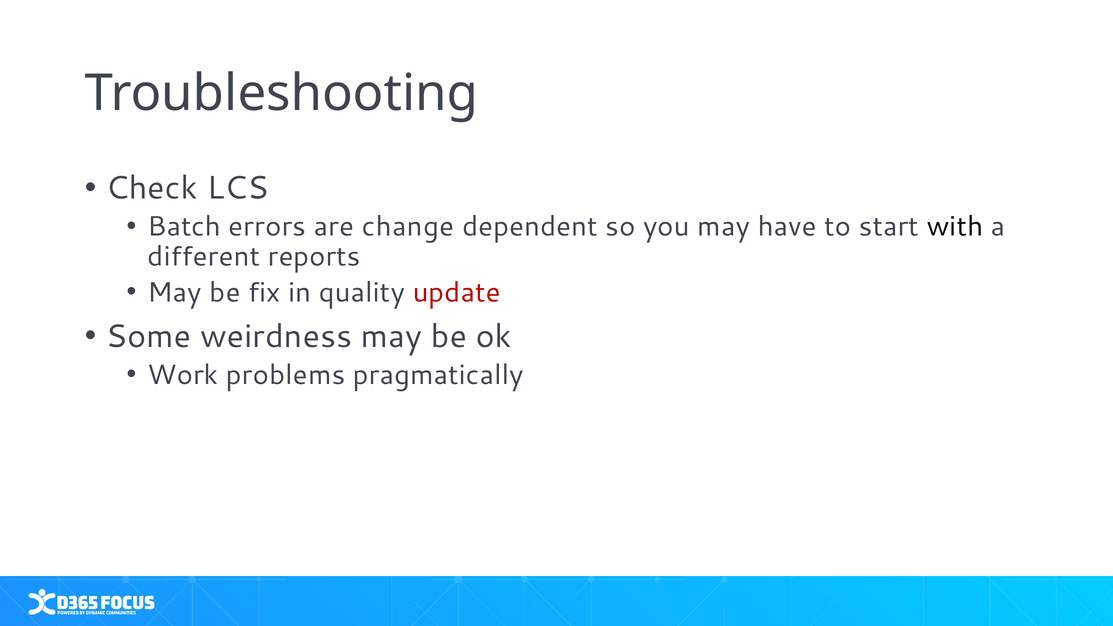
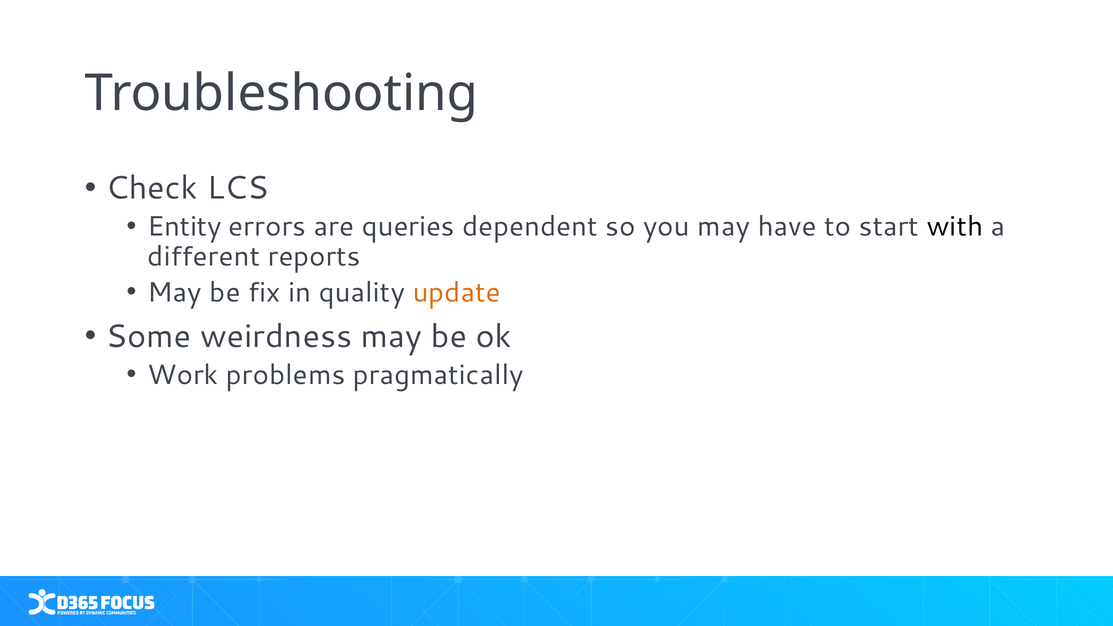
Batch: Batch -> Entity
change: change -> queries
update colour: red -> orange
